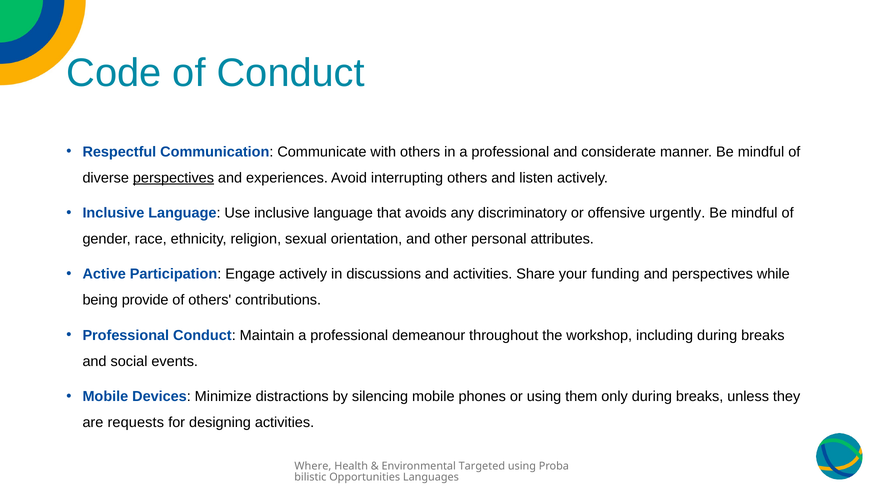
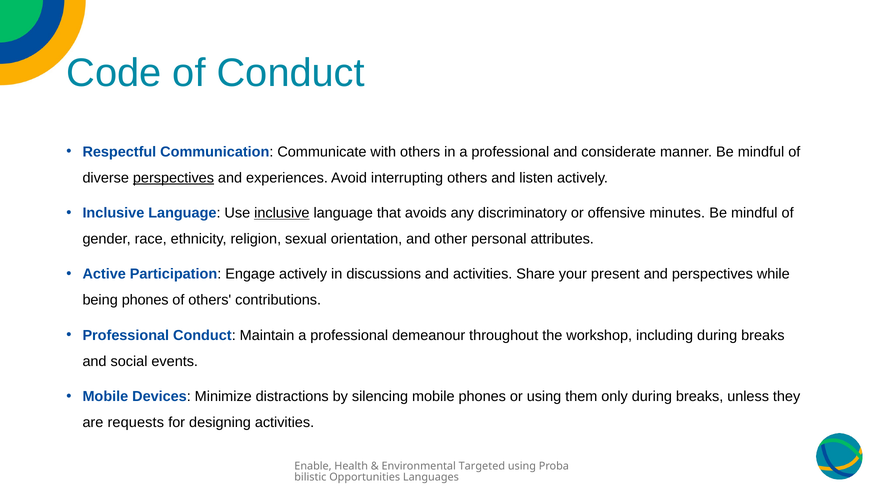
inclusive at (282, 213) underline: none -> present
urgently: urgently -> minutes
funding: funding -> present
being provide: provide -> phones
Where: Where -> Enable
